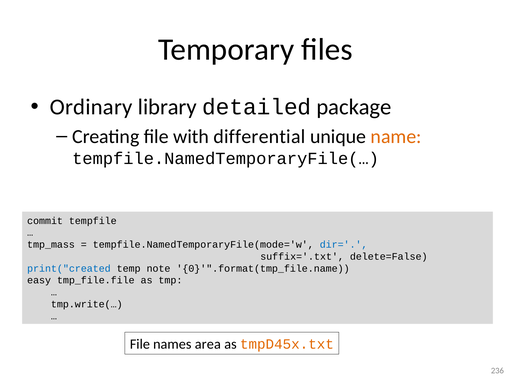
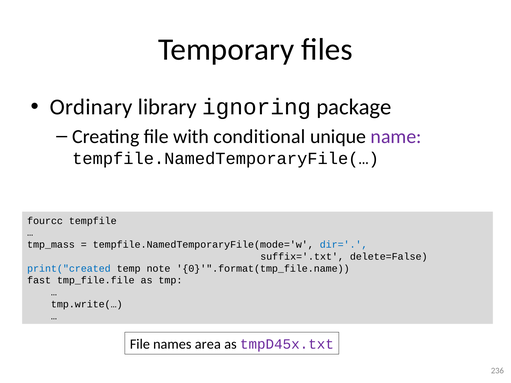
detailed: detailed -> ignoring
differential: differential -> conditional
name colour: orange -> purple
commit: commit -> fourcc
easy: easy -> fast
tmpD45x.txt colour: orange -> purple
